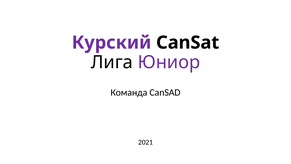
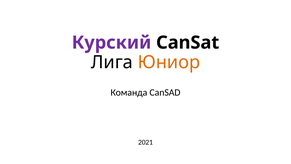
Юниор colour: purple -> orange
